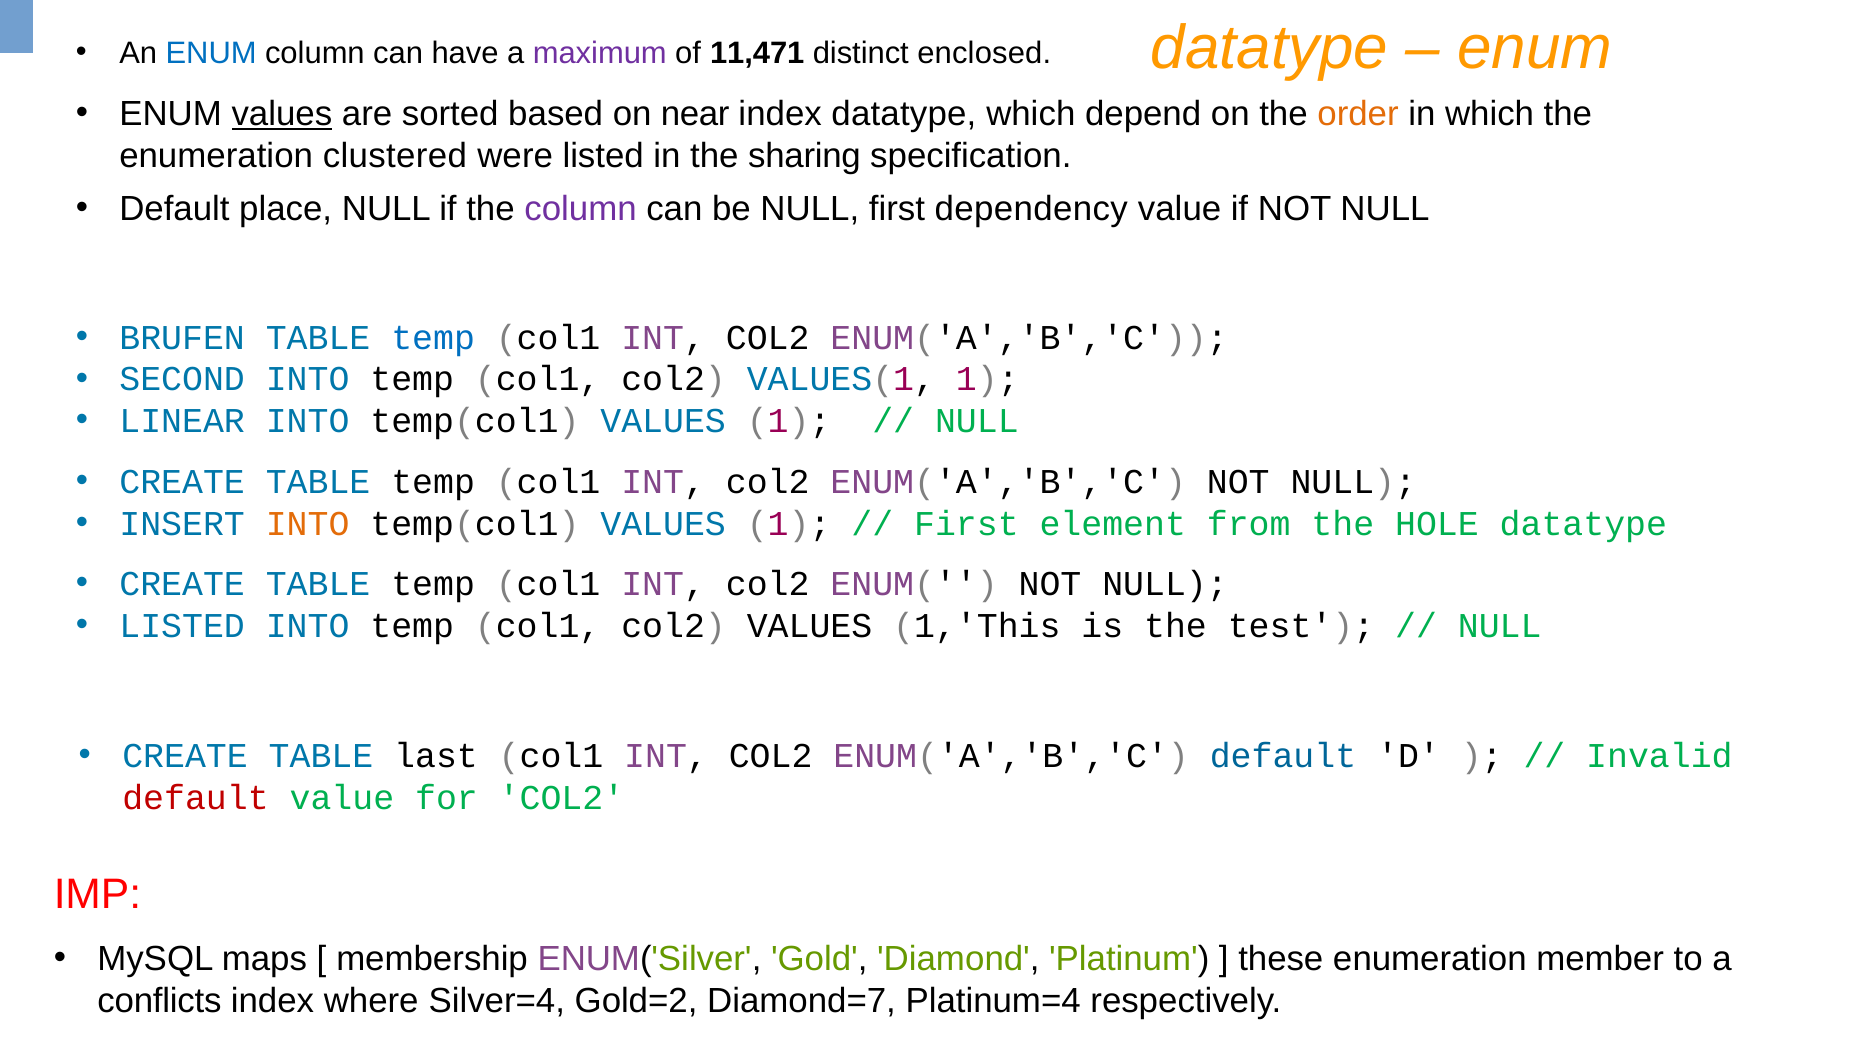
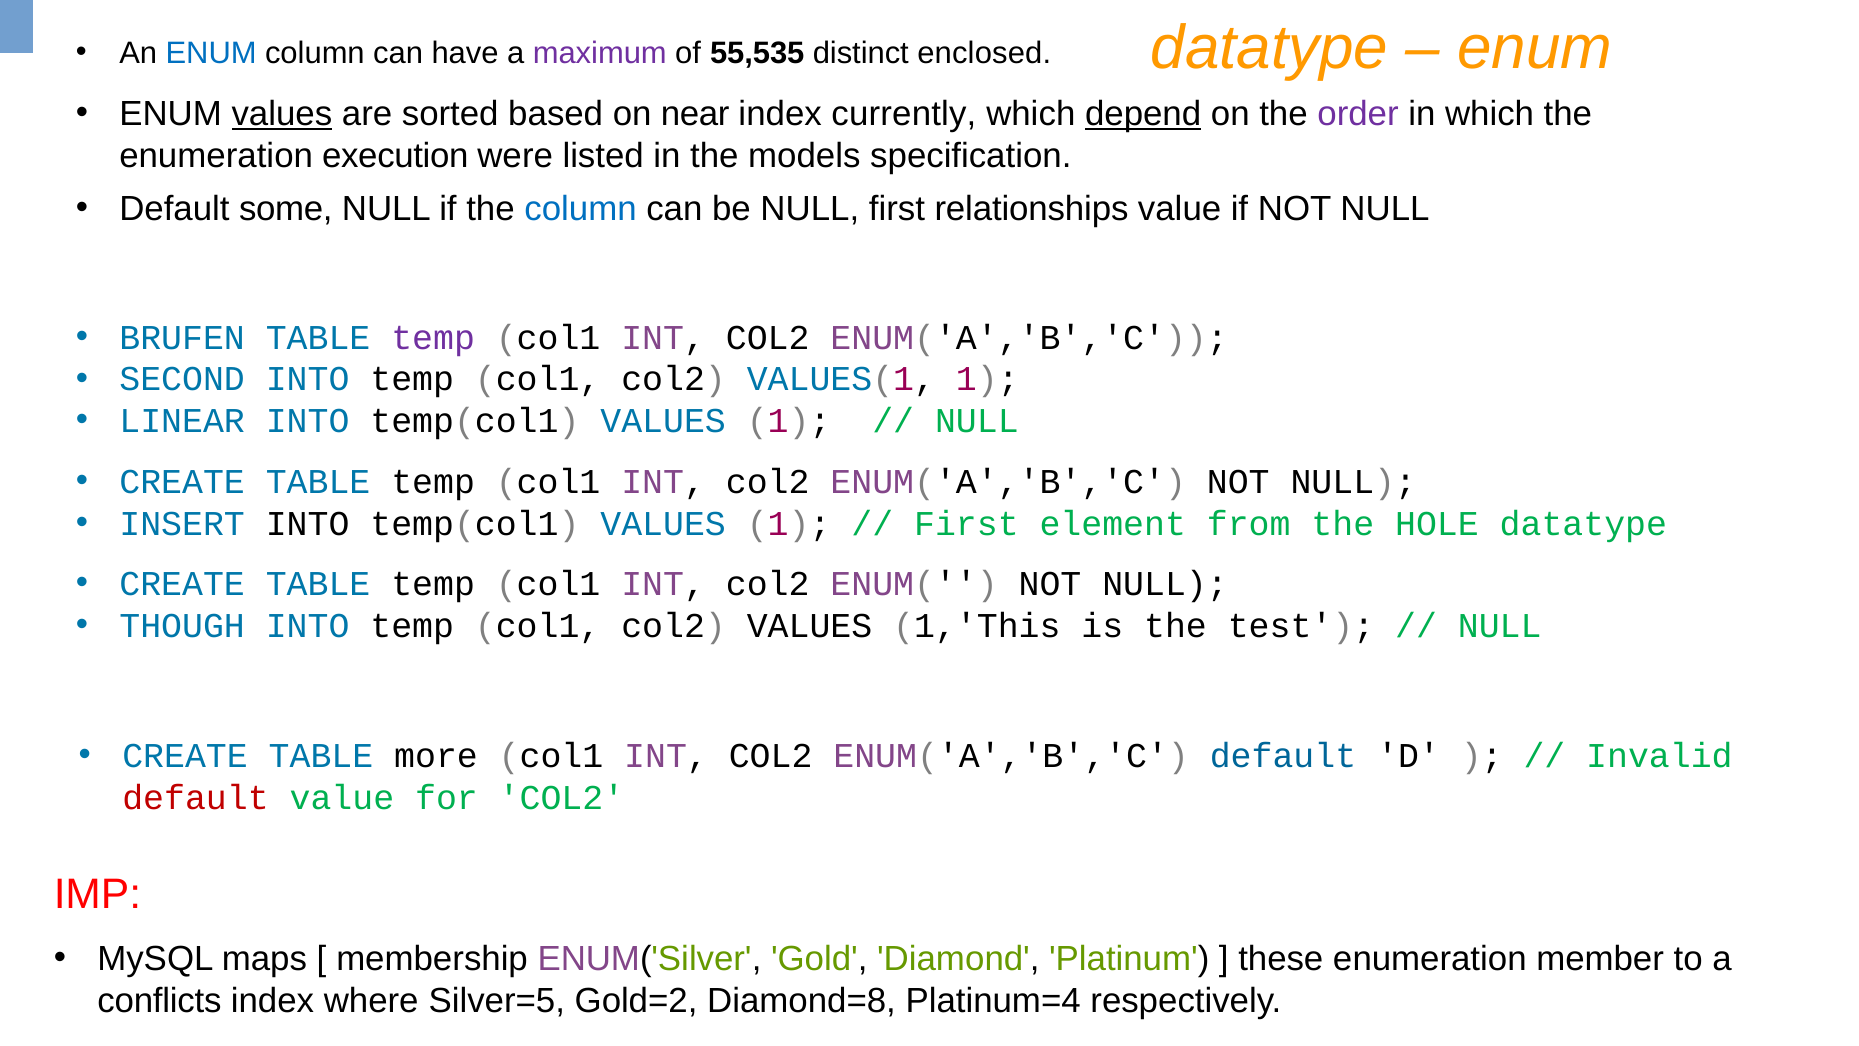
11,471: 11,471 -> 55,535
index datatype: datatype -> currently
depend underline: none -> present
order colour: orange -> purple
clustered: clustered -> execution
sharing: sharing -> models
place: place -> some
column at (581, 209) colour: purple -> blue
dependency: dependency -> relationships
temp at (433, 337) colour: blue -> purple
INTO at (308, 523) colour: orange -> black
LISTED at (182, 626): LISTED -> THOUGH
last: last -> more
Silver=4: Silver=4 -> Silver=5
Diamond=7: Diamond=7 -> Diamond=8
